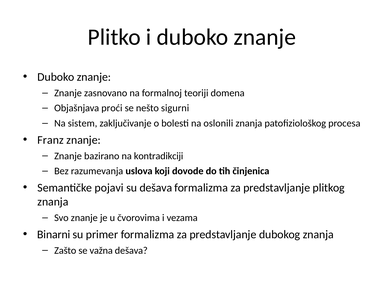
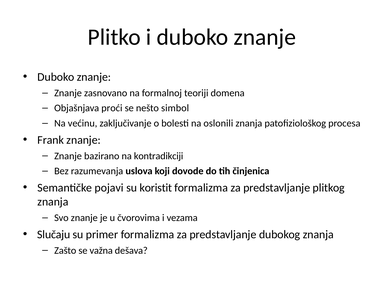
sigurni: sigurni -> simbol
sistem: sistem -> većinu
Franz: Franz -> Frank
su dešava: dešava -> koristit
Binarni: Binarni -> Slučaju
